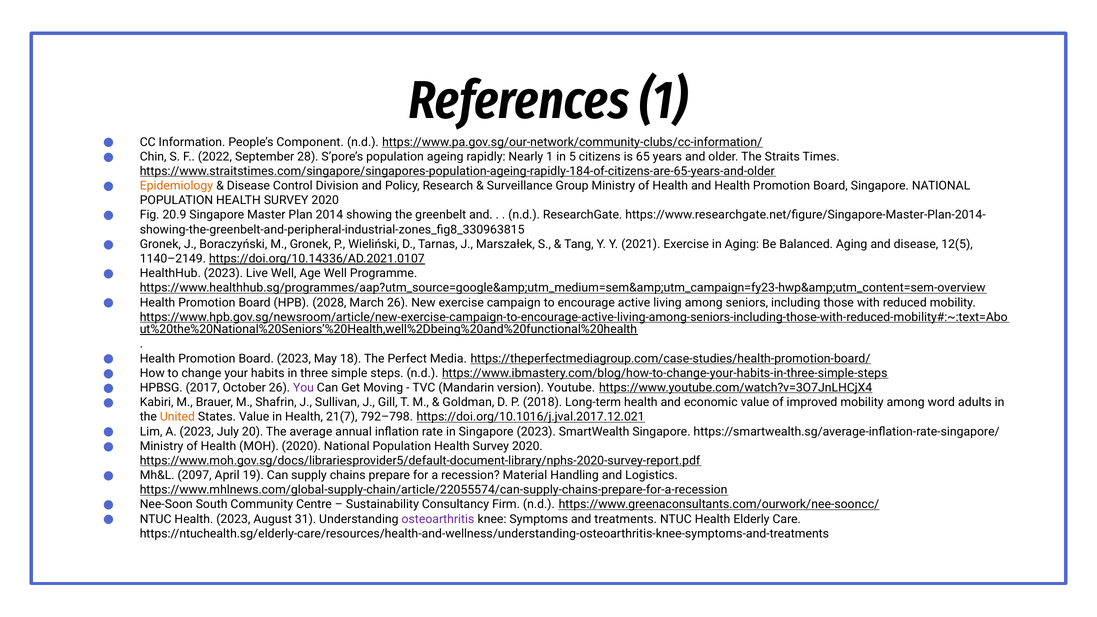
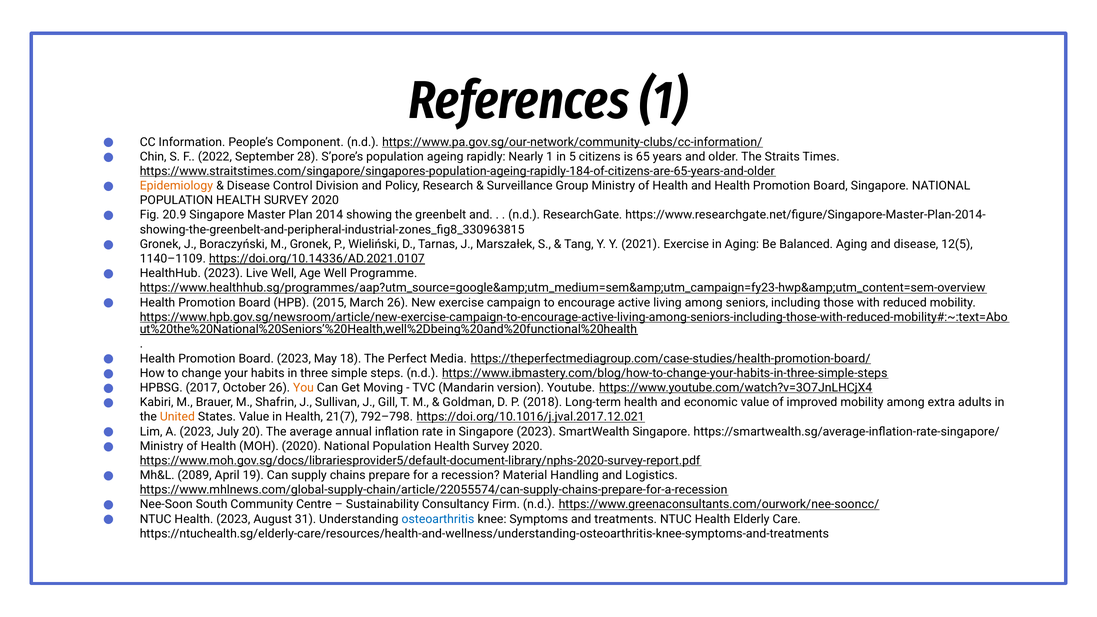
1140–2149: 1140–2149 -> 1140–1109
2028: 2028 -> 2015
You colour: purple -> orange
word: word -> extra
2097: 2097 -> 2089
osteoarthritis colour: purple -> blue
